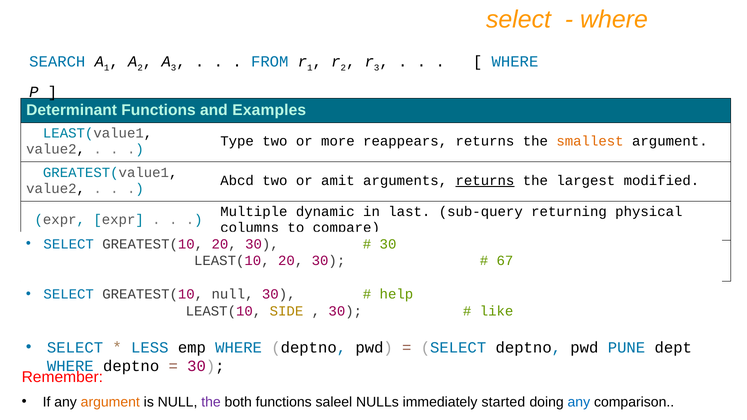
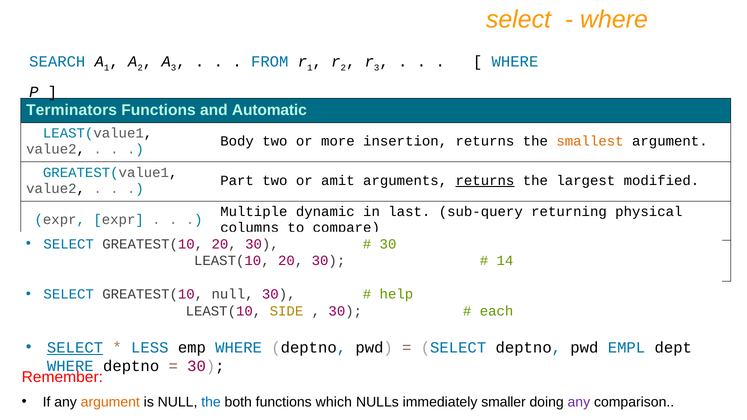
Determinant: Determinant -> Terminators
Examples: Examples -> Automatic
Type: Type -> Body
reappears: reappears -> insertion
Abcd: Abcd -> Part
67: 67 -> 14
like: like -> each
SELECT at (75, 348) underline: none -> present
PUNE: PUNE -> EMPL
the at (211, 402) colour: purple -> blue
saleel: saleel -> which
started: started -> smaller
any at (579, 402) colour: blue -> purple
